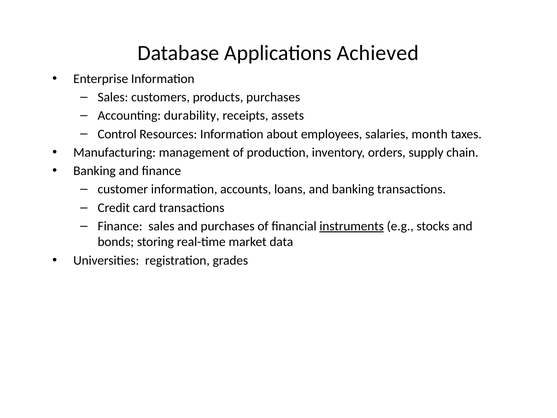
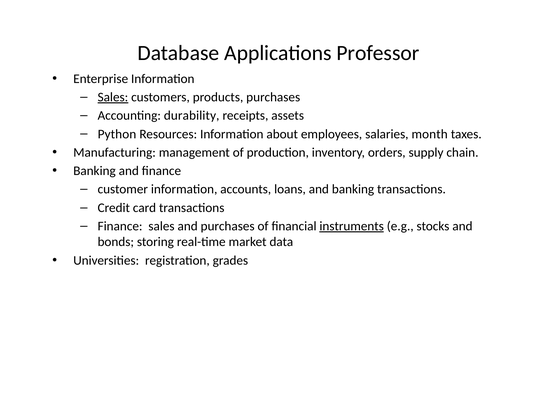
Achieved: Achieved -> Professor
Sales at (113, 97) underline: none -> present
Control: Control -> Python
